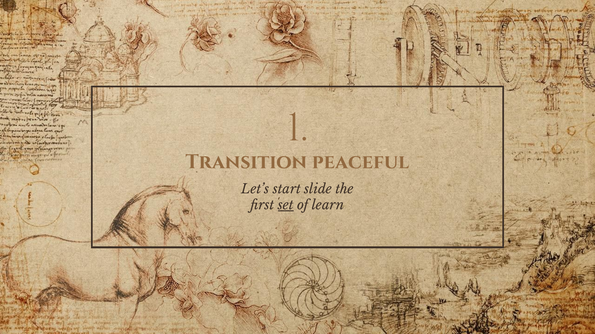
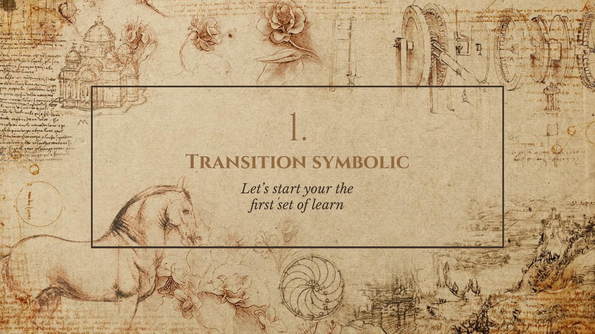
peaceful: peaceful -> symbolic
slide: slide -> your
set underline: present -> none
